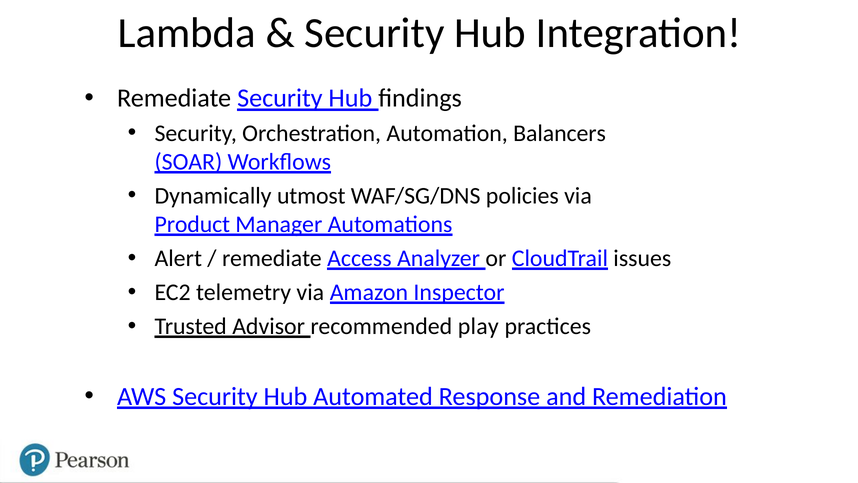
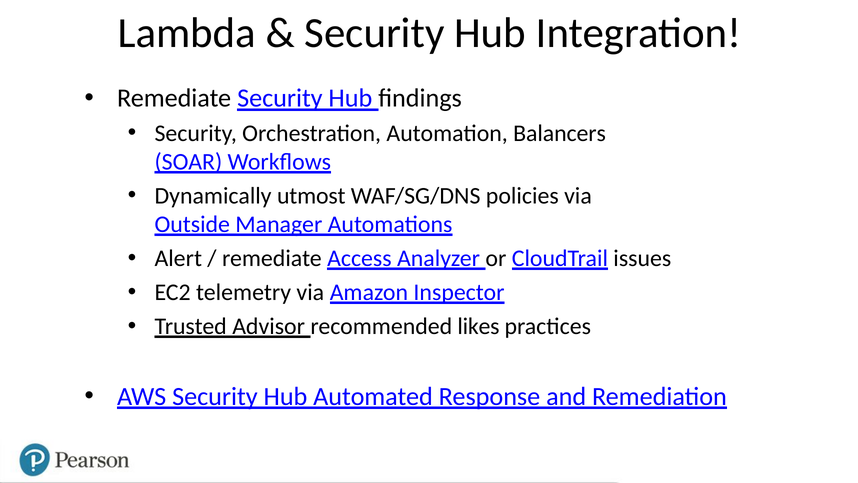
Product: Product -> Outside
play: play -> likes
